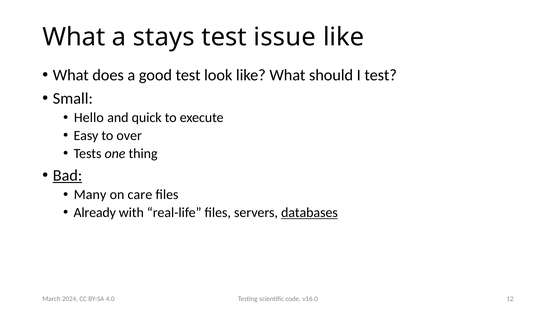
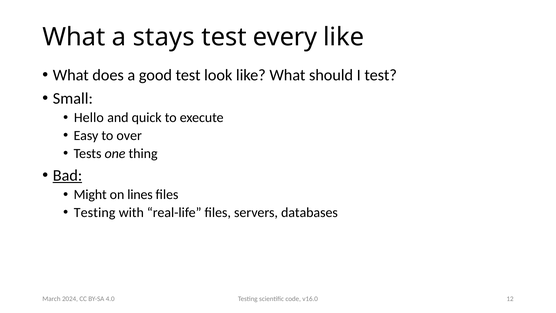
issue: issue -> every
Many: Many -> Might
care: care -> lines
Already at (95, 212): Already -> Testing
databases underline: present -> none
